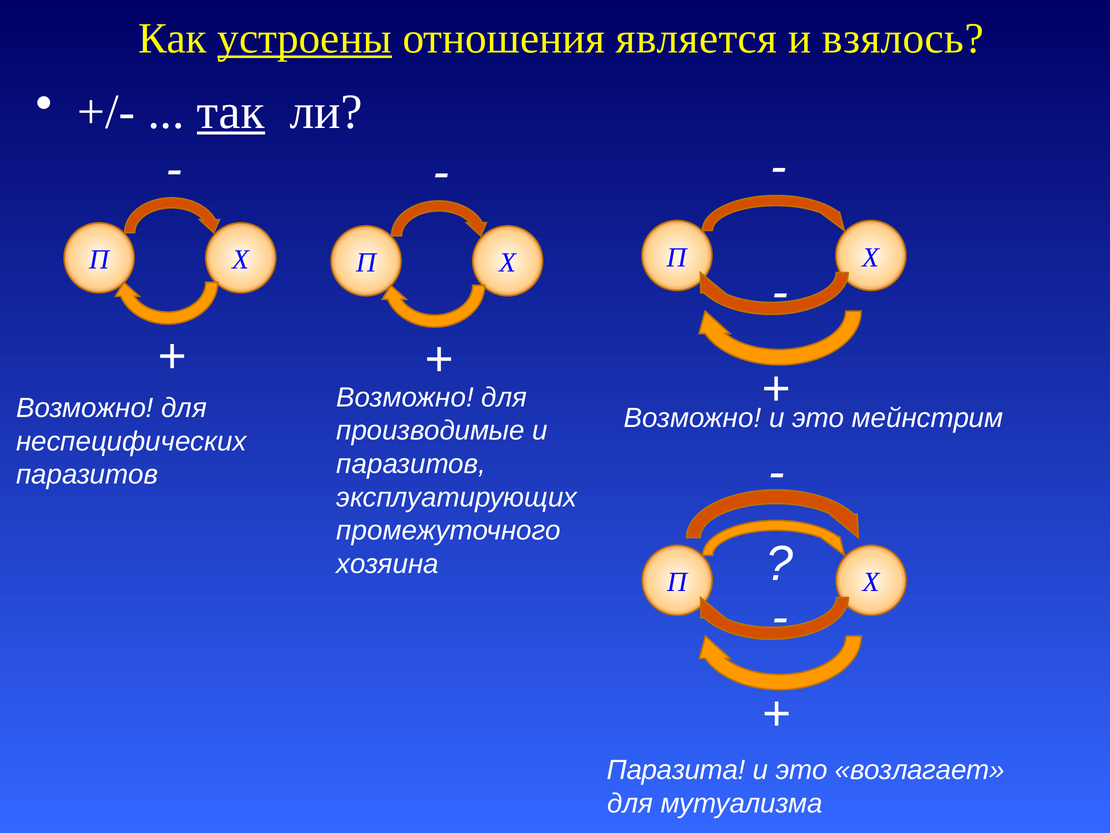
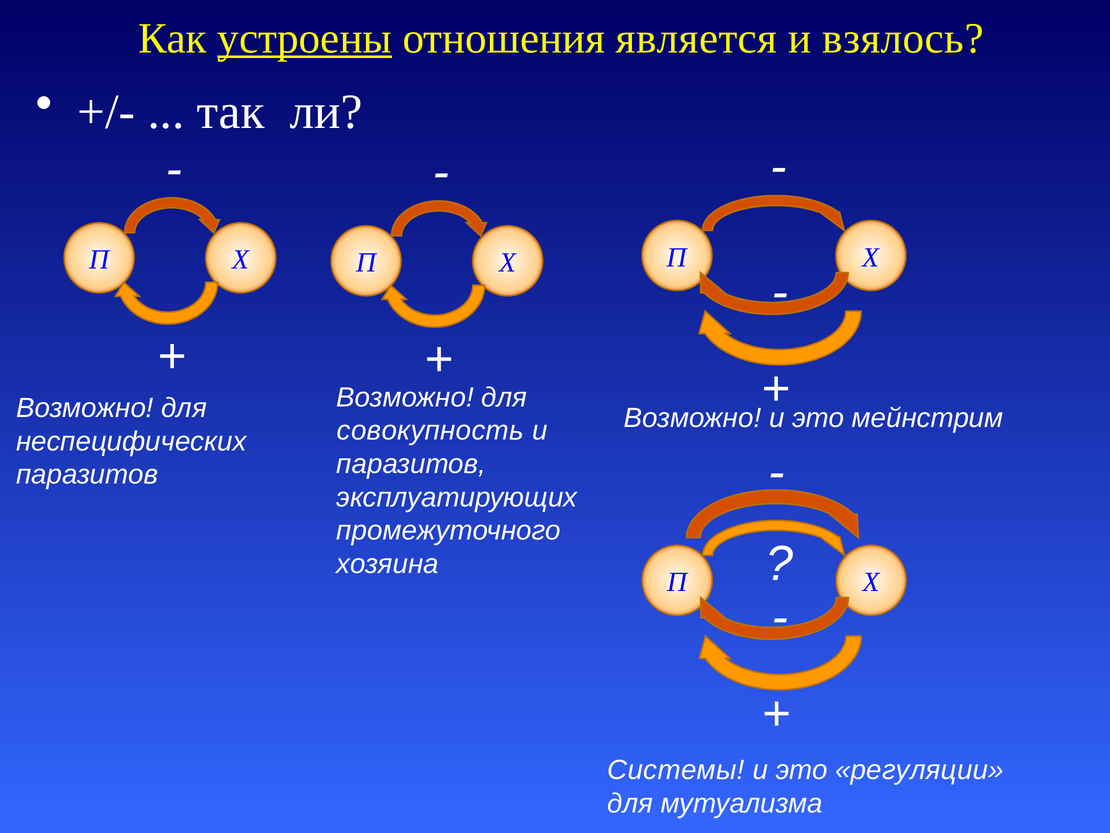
так underline: present -> none
производимые: производимые -> совокупность
Паразита: Паразита -> Системы
возлагает: возлагает -> регуляции
